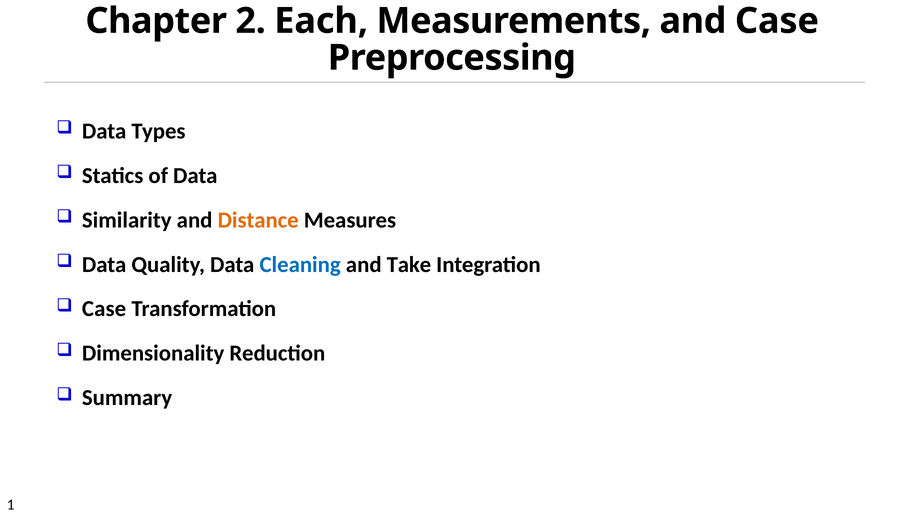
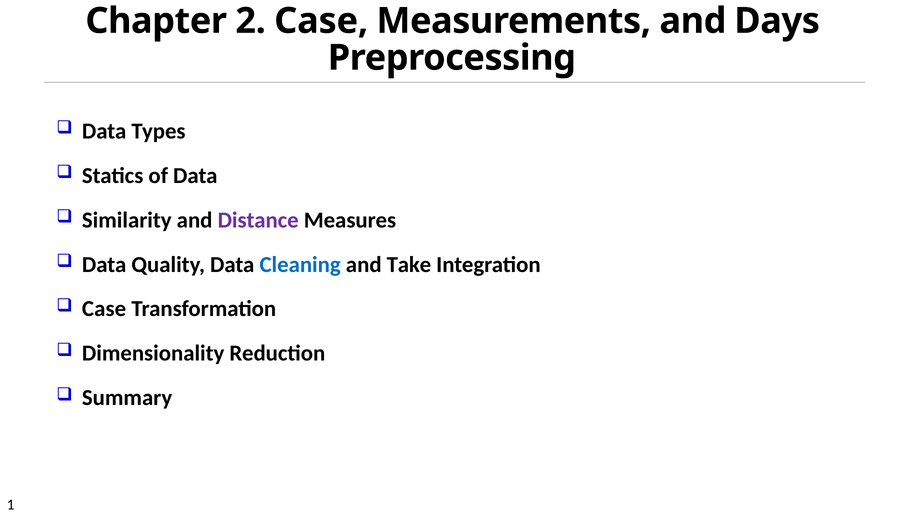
2 Each: Each -> Case
and Case: Case -> Days
Distance colour: orange -> purple
